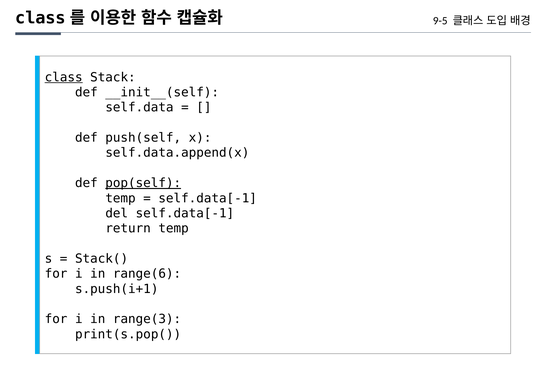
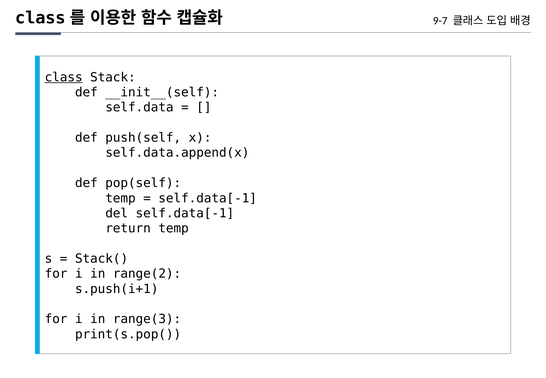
9-5: 9-5 -> 9-7
pop(self underline: present -> none
range(6: range(6 -> range(2
